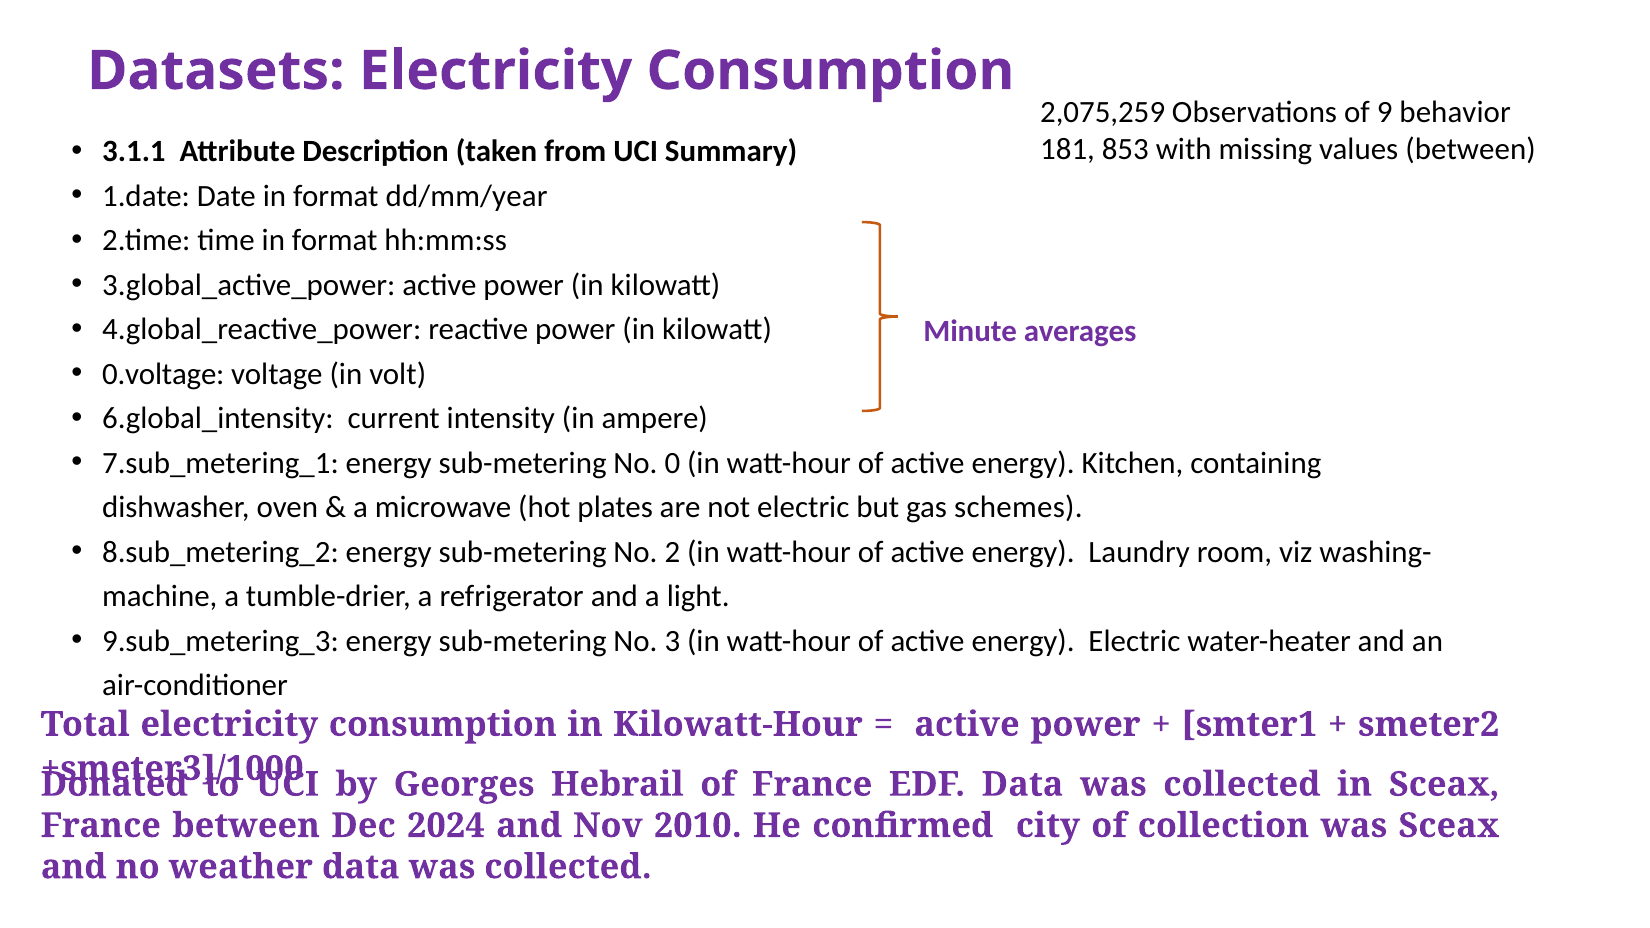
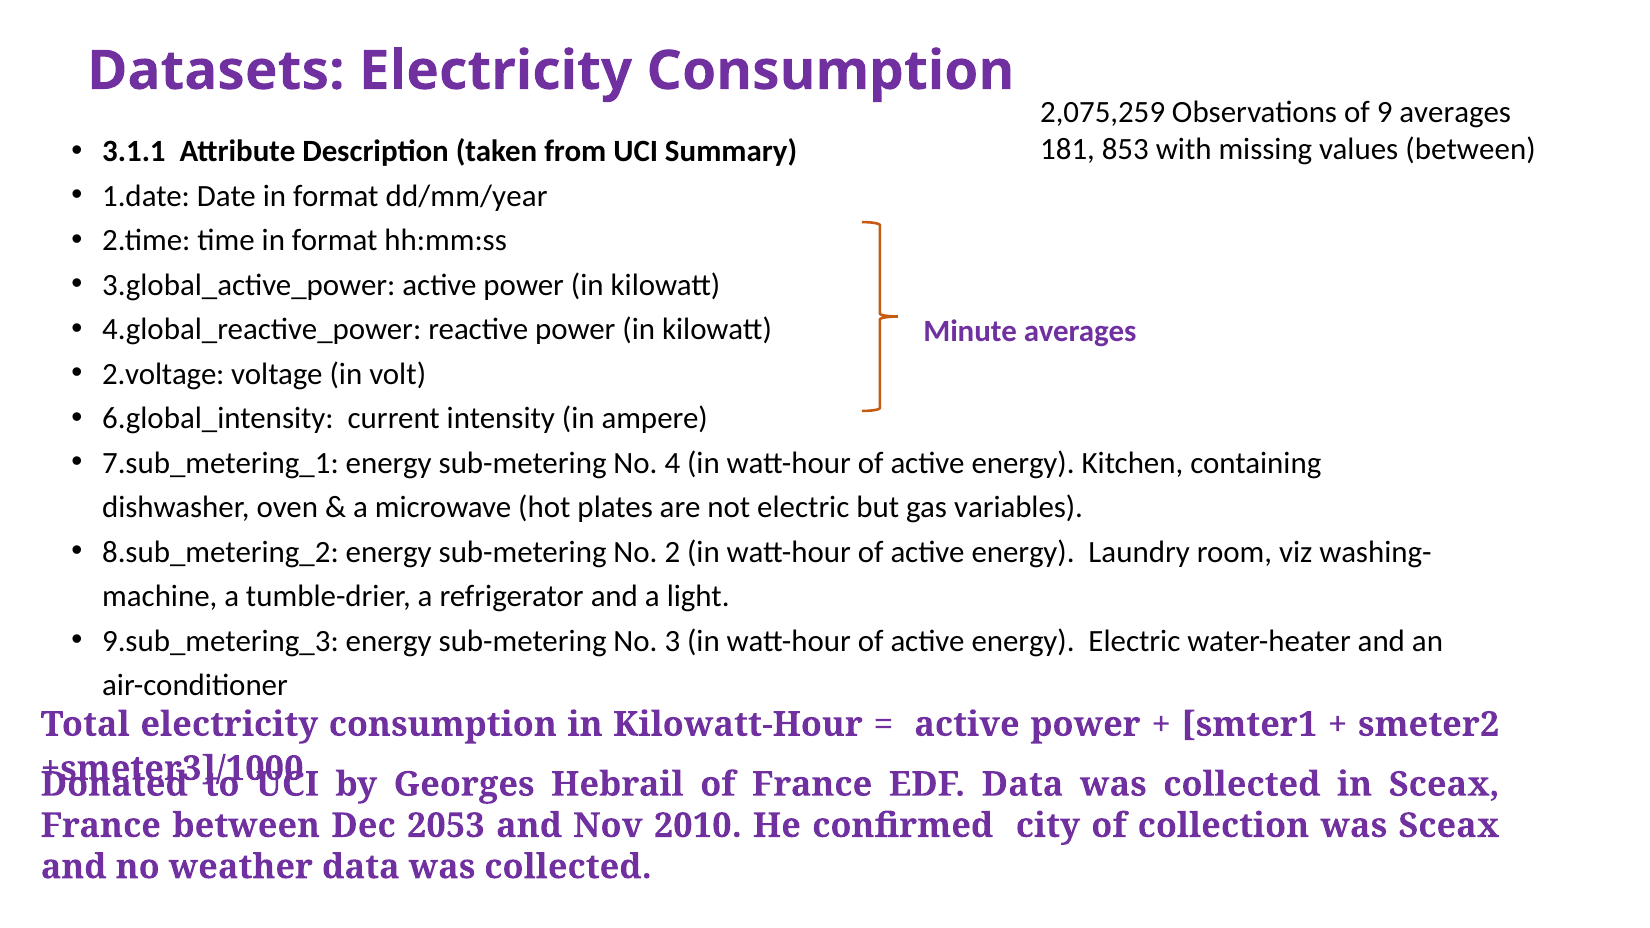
9 behavior: behavior -> averages
0.voltage: 0.voltage -> 2.voltage
0: 0 -> 4
schemes: schemes -> variables
2024: 2024 -> 2053
